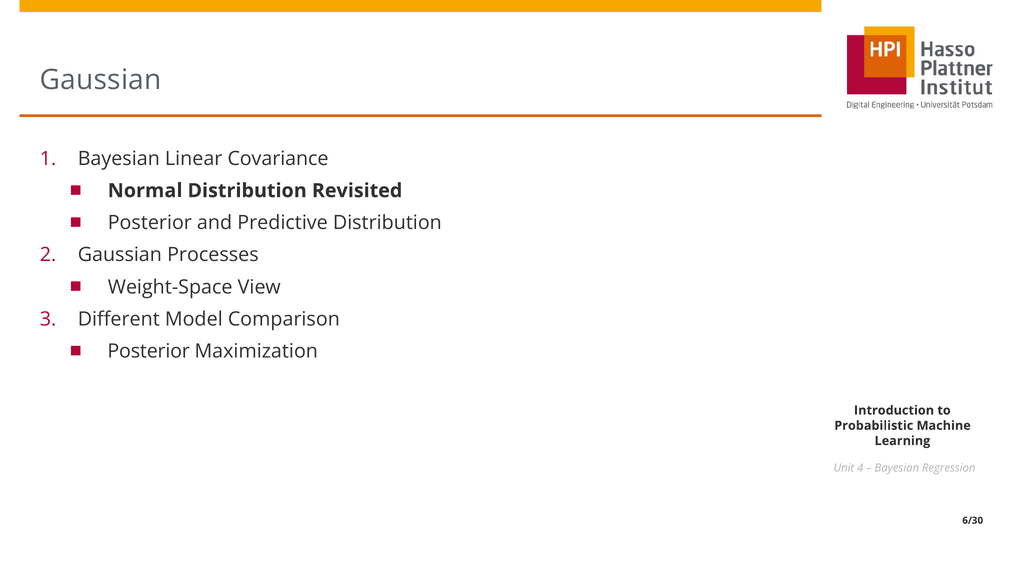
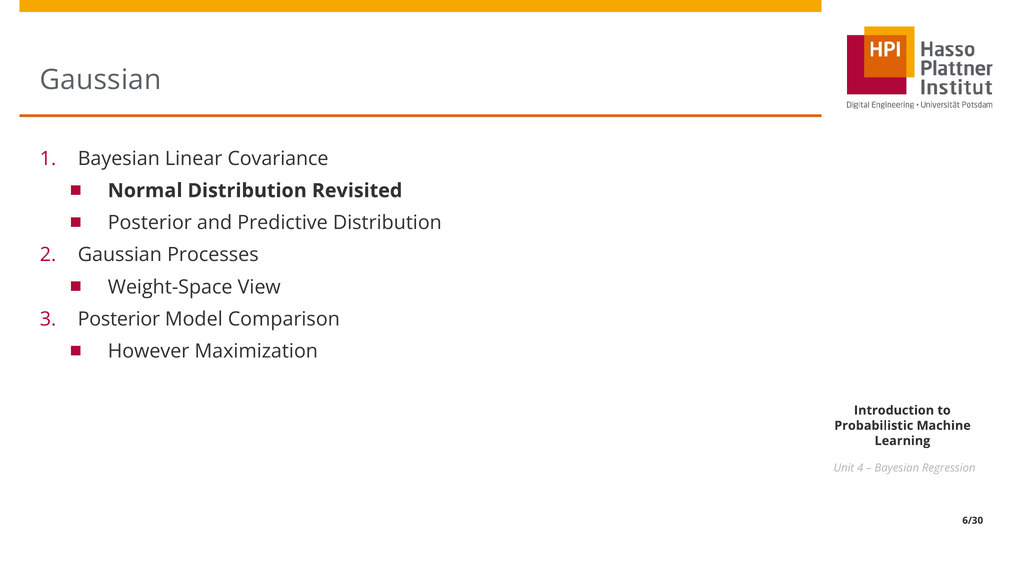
Different at (119, 319): Different -> Posterior
Posterior at (149, 351): Posterior -> However
